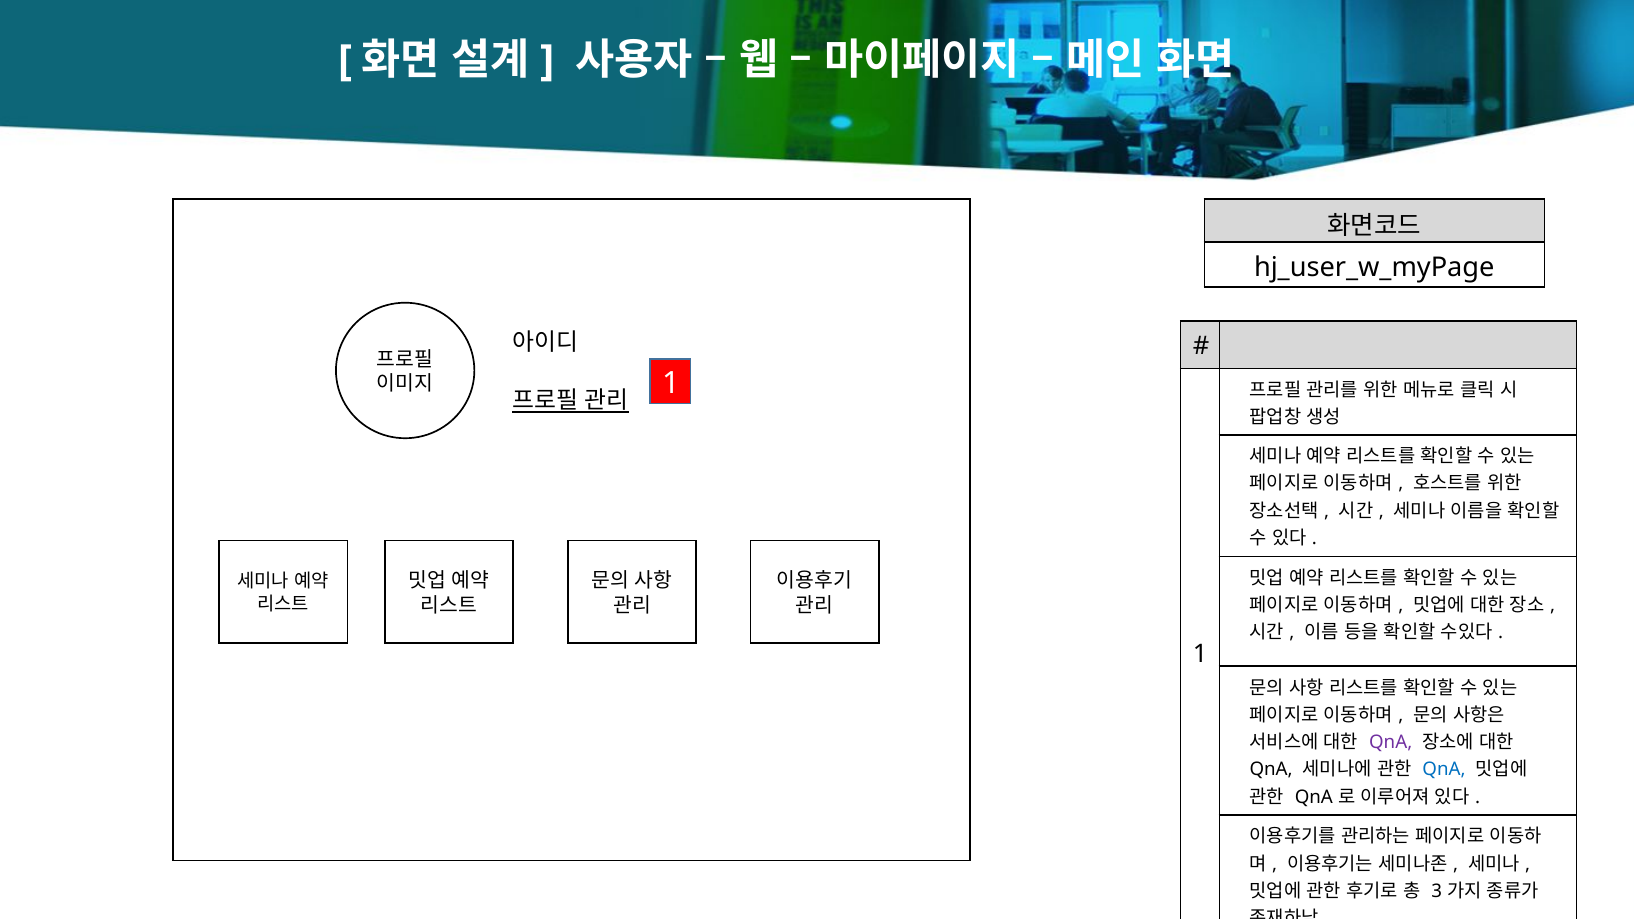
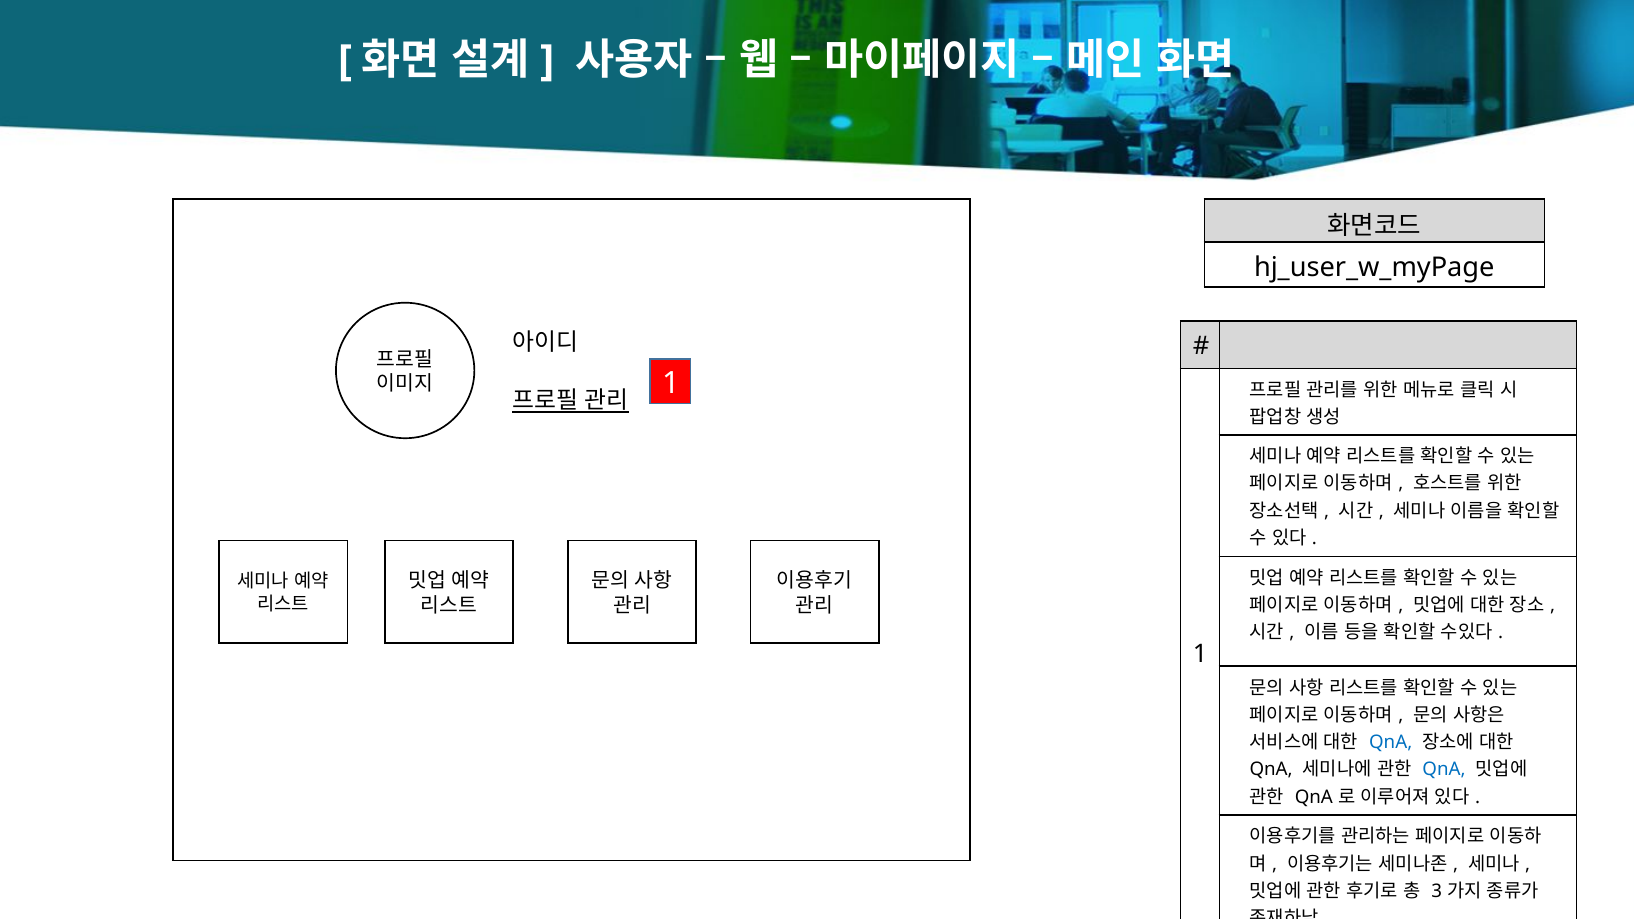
QnA at (1391, 743) colour: purple -> blue
